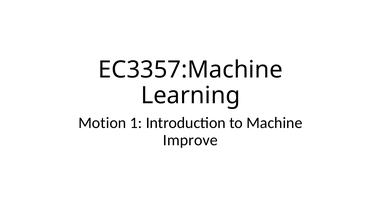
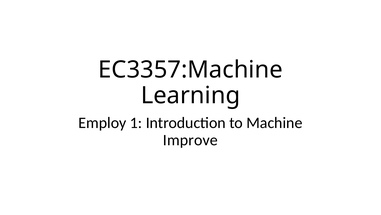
Motion: Motion -> Employ
